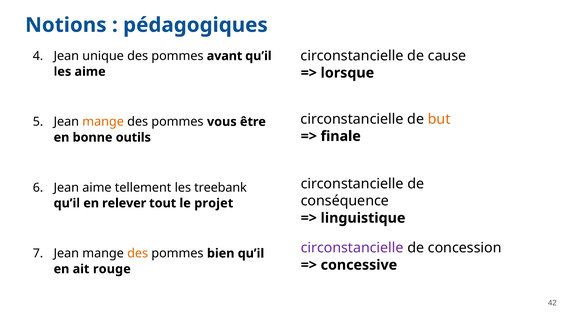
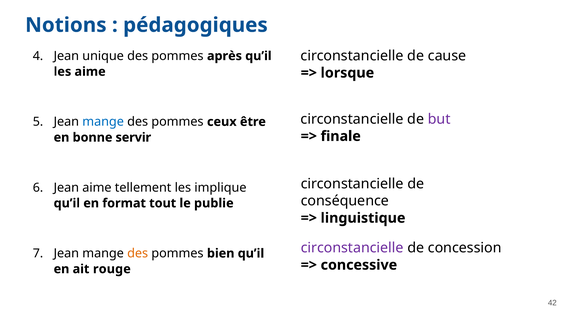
avant: avant -> après
but colour: orange -> purple
mange at (103, 122) colour: orange -> blue
vous: vous -> ceux
outils: outils -> servir
treebank: treebank -> implique
relever: relever -> format
projet: projet -> publie
